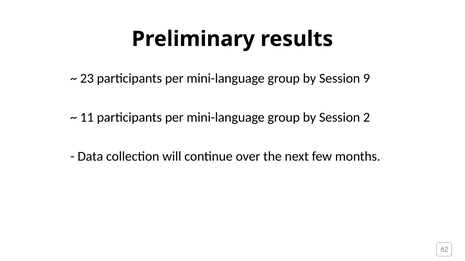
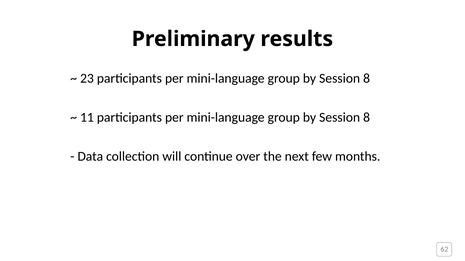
9 at (367, 79): 9 -> 8
2 at (367, 118): 2 -> 8
